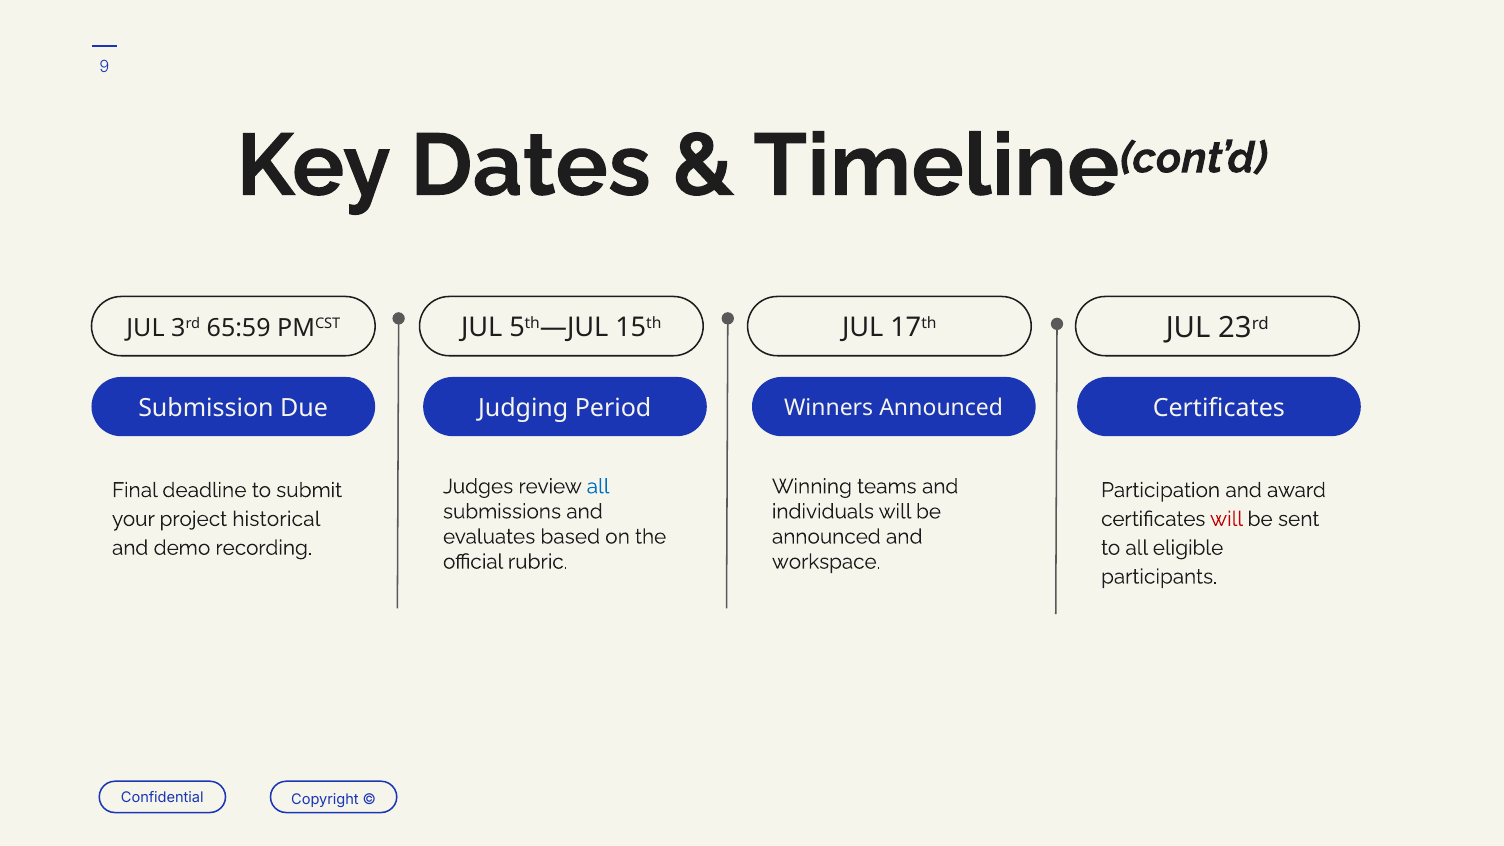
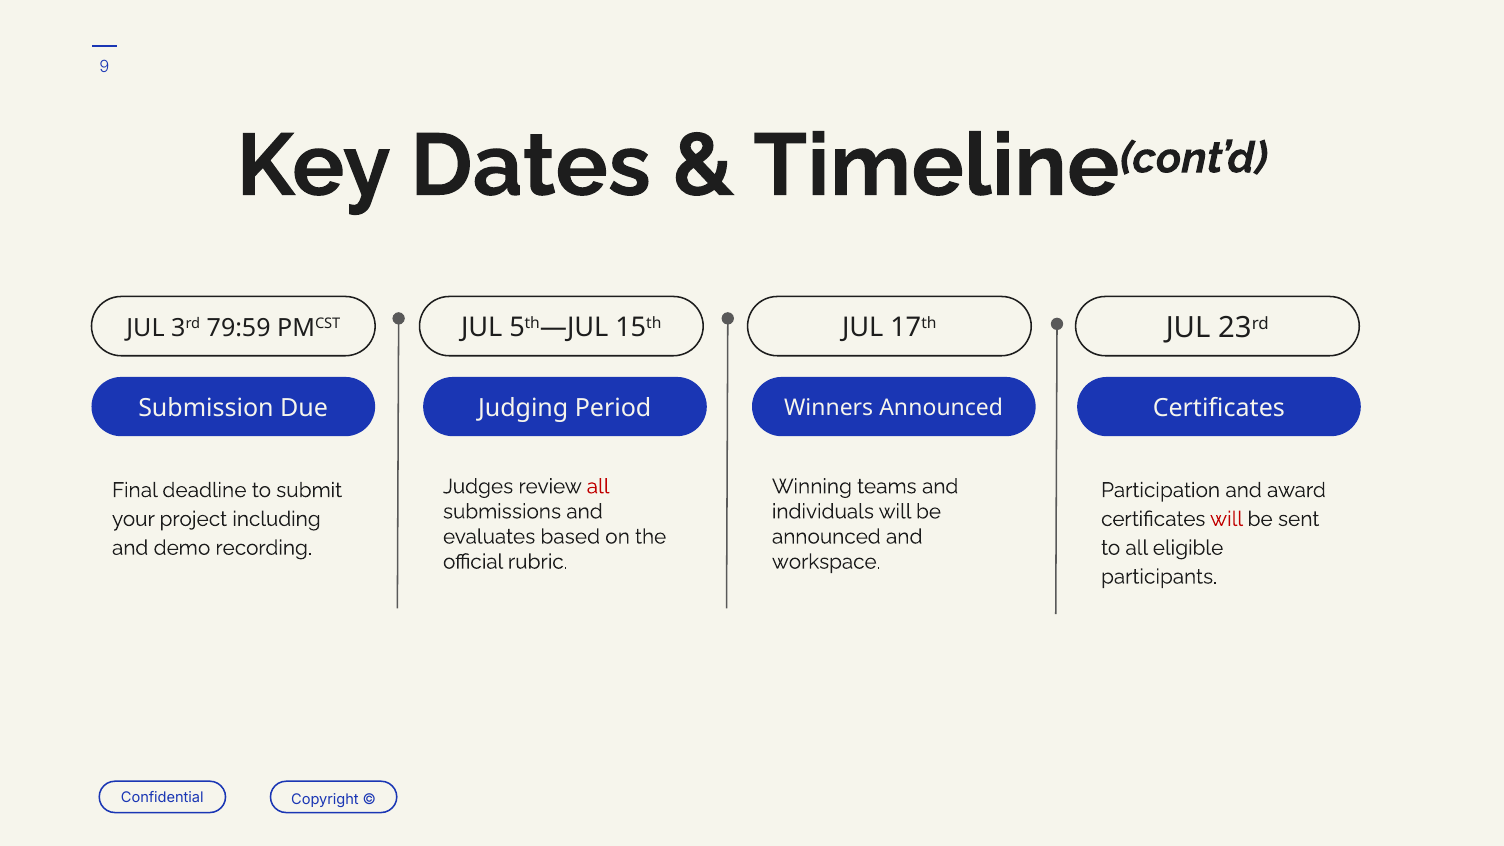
65:59: 65:59 -> 79:59
all at (598, 486) colour: blue -> red
historical: historical -> including
